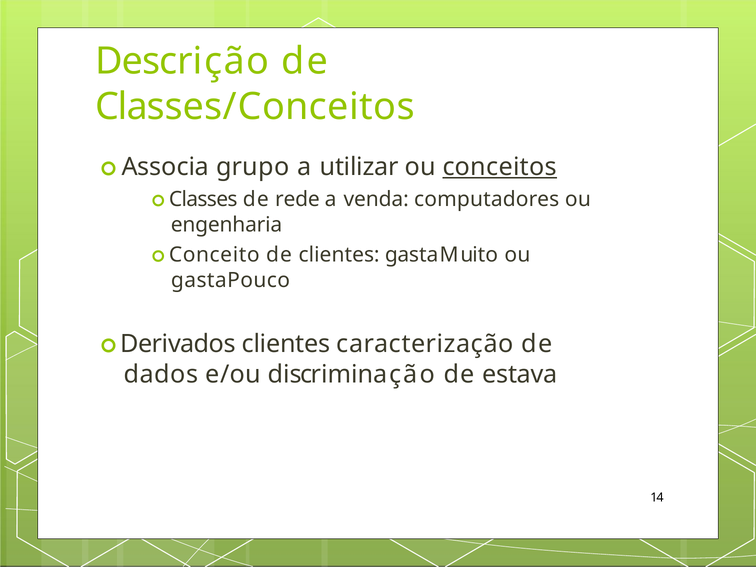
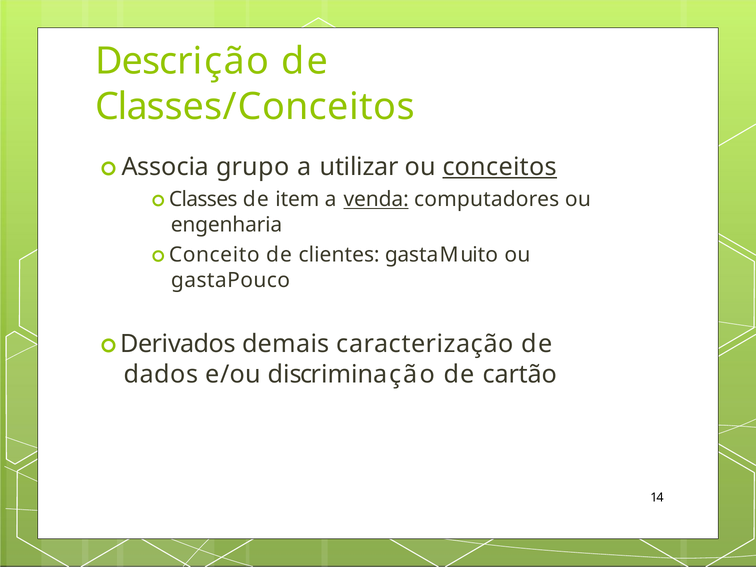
rede: rede -> item
venda underline: none -> present
clientes at (286, 344): clientes -> demais
estava: estava -> cartão
